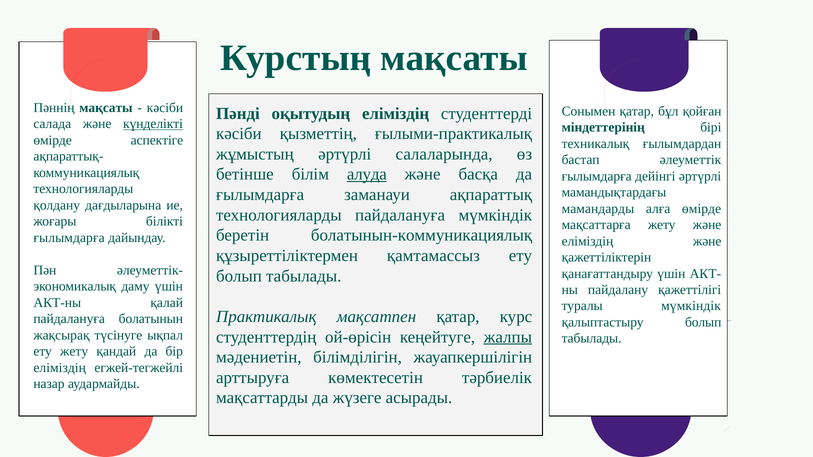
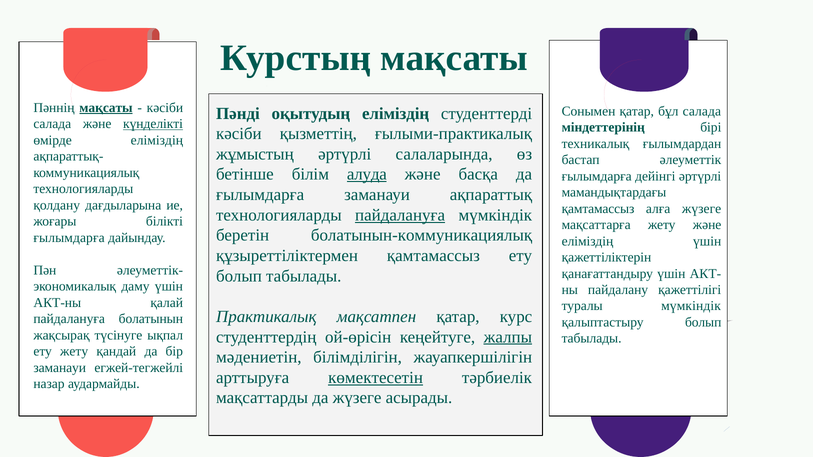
мақсаты at (106, 108) underline: none -> present
бұл қойған: қойған -> салада
өмірде аспектіге: аспектіге -> еліміздің
мамандарды at (598, 209): мамандарды -> қамтамассыз
алға өмірде: өмірде -> жүзеге
пайдалануға at (400, 215) underline: none -> present
еліміздің және: және -> үшін
еліміздің at (60, 368): еліміздің -> заманауи
көмектесетін underline: none -> present
